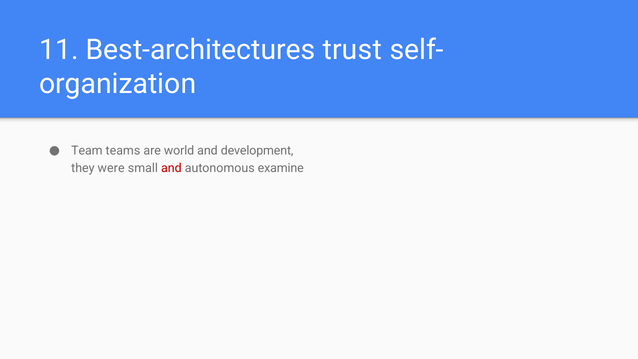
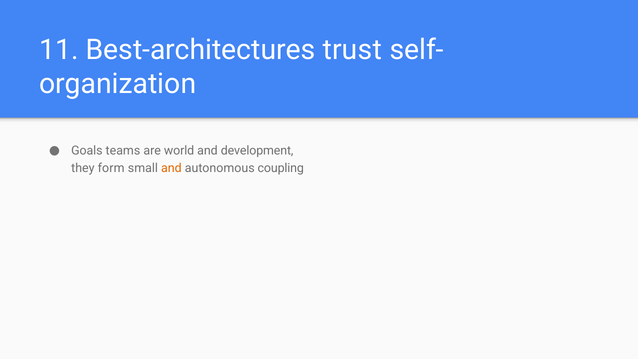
Team: Team -> Goals
were: were -> form
and at (171, 168) colour: red -> orange
examine: examine -> coupling
